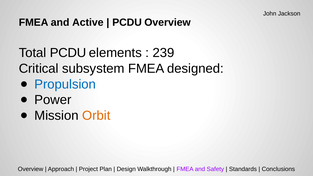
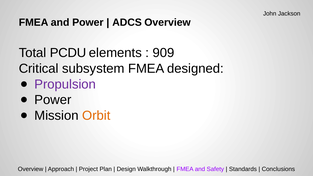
and Active: Active -> Power
PCDU at (127, 22): PCDU -> ADCS
239: 239 -> 909
Propulsion colour: blue -> purple
